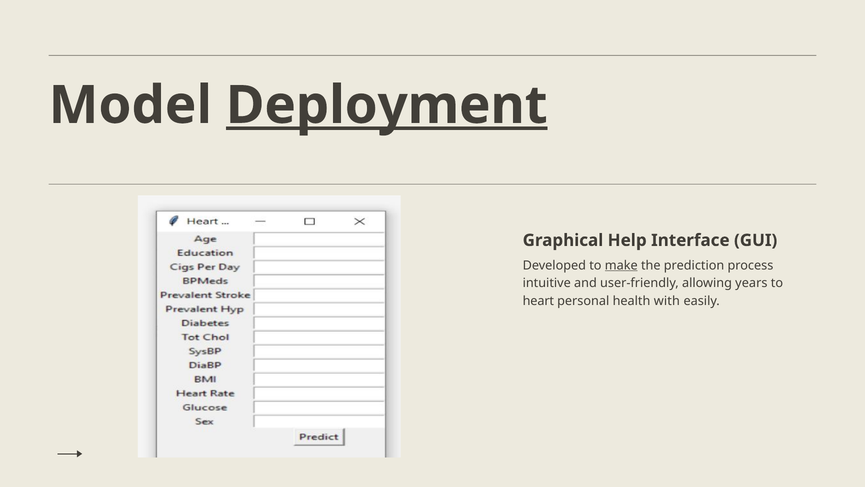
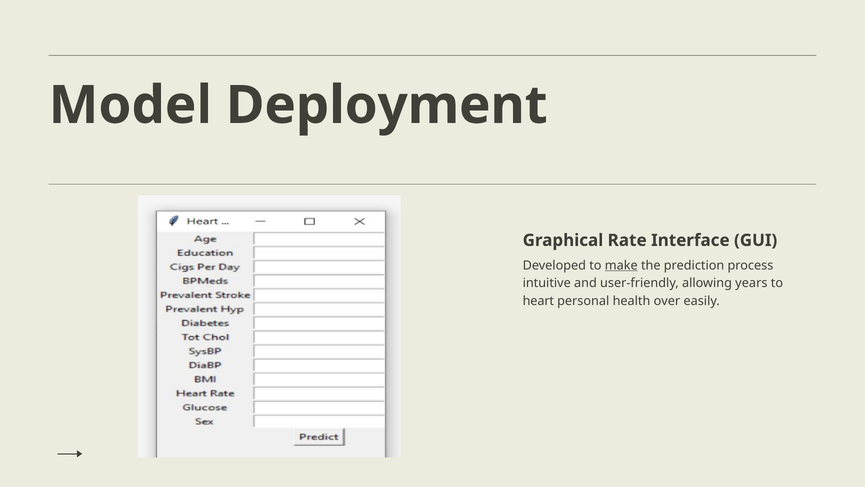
Deployment underline: present -> none
Help: Help -> Rate
with: with -> over
